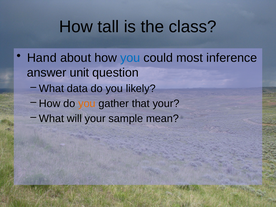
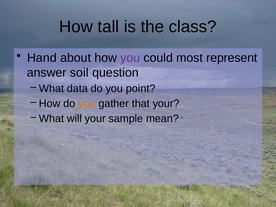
you at (130, 58) colour: blue -> purple
inference: inference -> represent
unit: unit -> soil
likely: likely -> point
